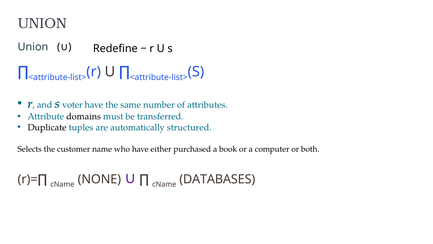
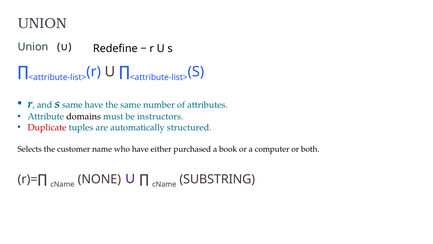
s voter: voter -> same
transferred: transferred -> instructors
Duplicate colour: black -> red
DATABASES: DATABASES -> SUBSTRING
